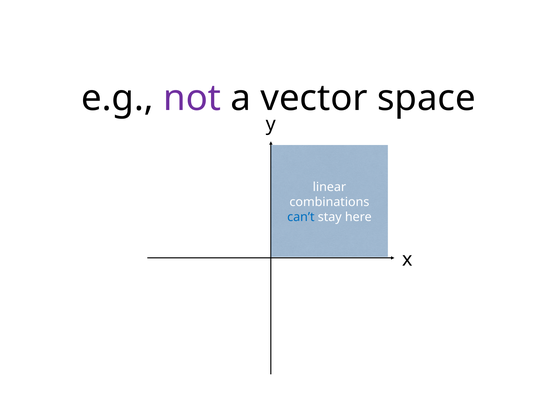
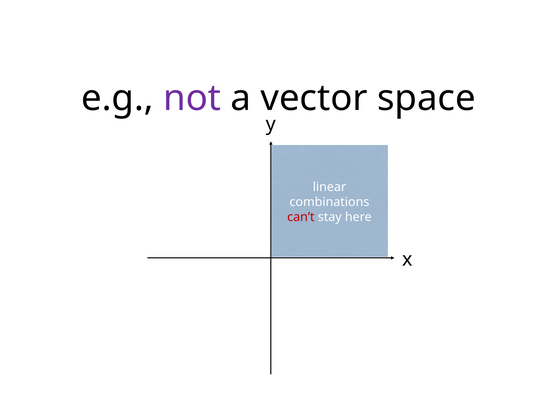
can’t colour: blue -> red
